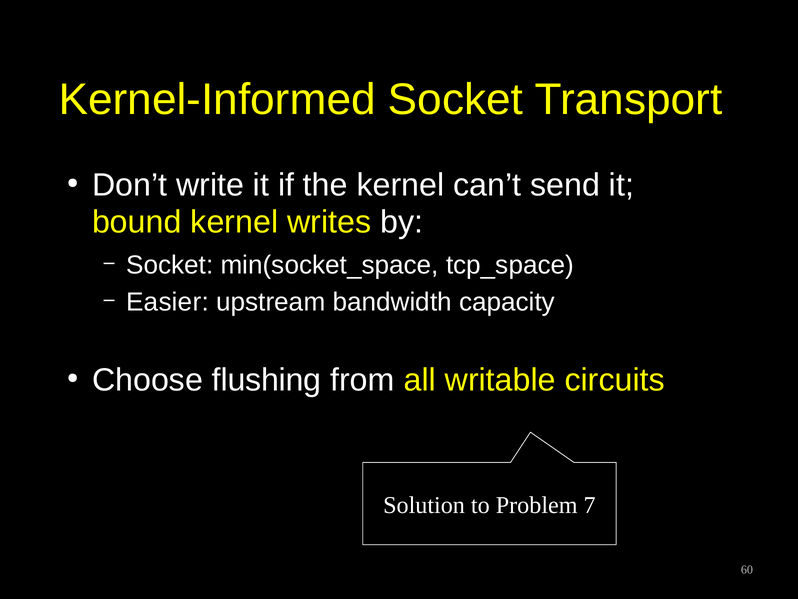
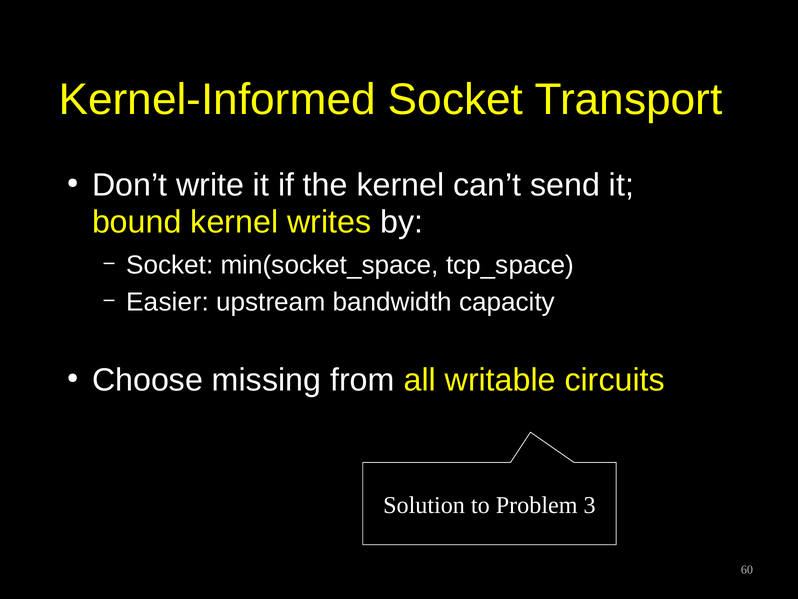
flushing: flushing -> missing
7: 7 -> 3
